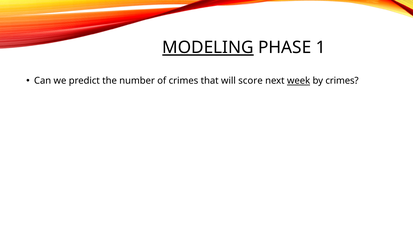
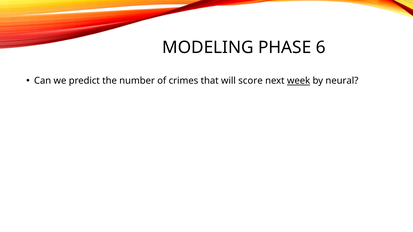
MODELING underline: present -> none
1: 1 -> 6
by crimes: crimes -> neural
